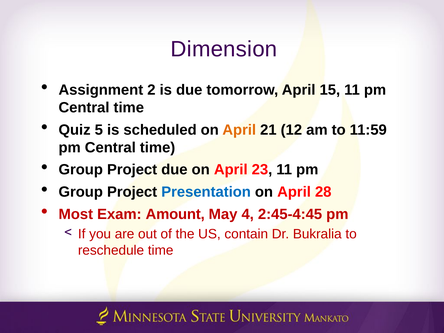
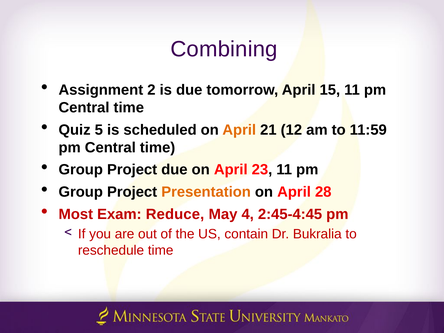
Dimension: Dimension -> Combining
Presentation colour: blue -> orange
Amount: Amount -> Reduce
